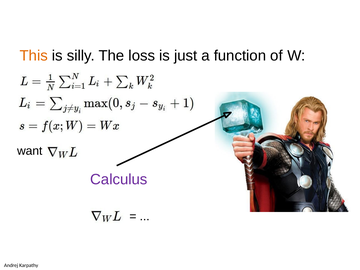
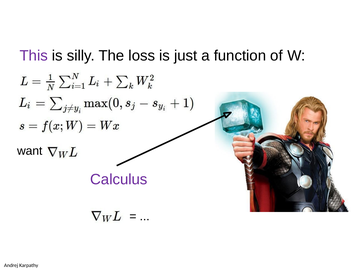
This colour: orange -> purple
